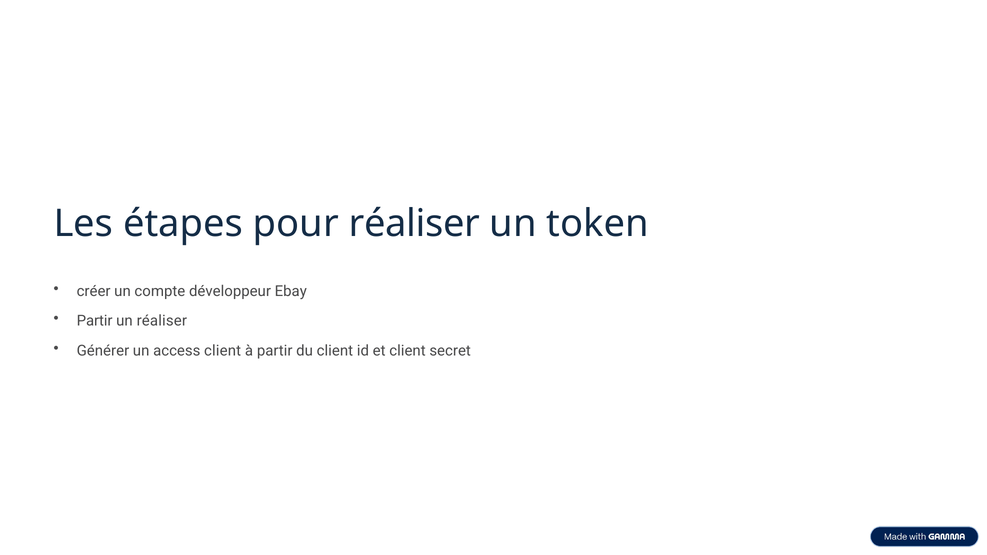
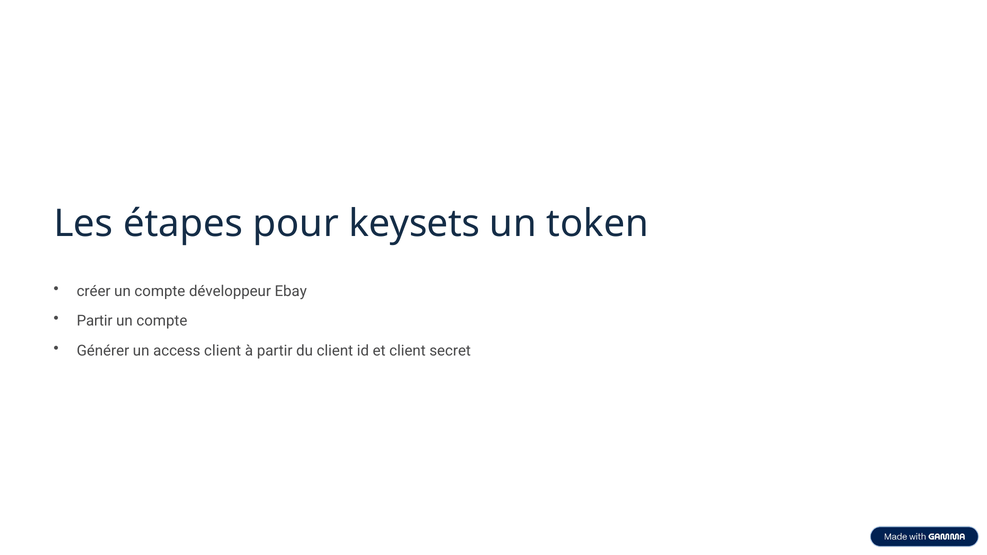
pour réaliser: réaliser -> keysets
réaliser at (162, 321): réaliser -> compte
